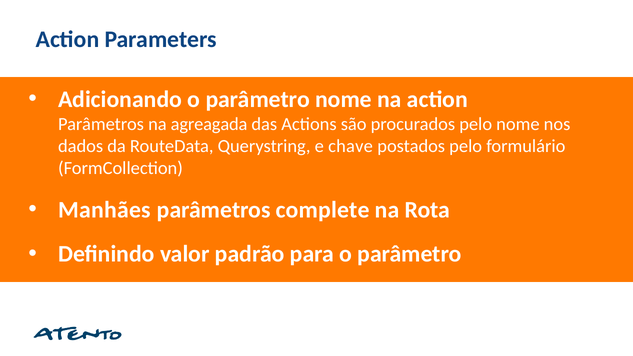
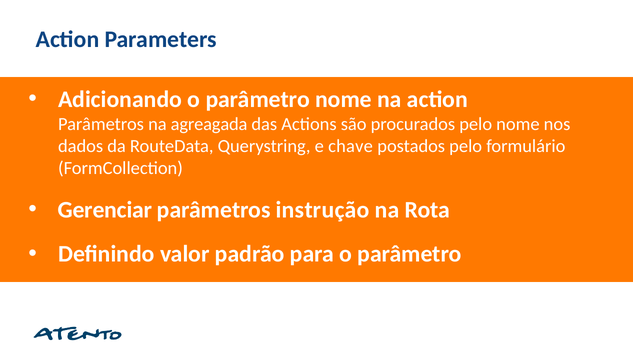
Manhães: Manhães -> Gerenciar
complete: complete -> instrução
